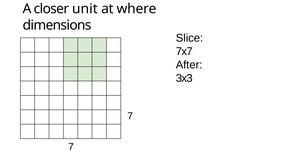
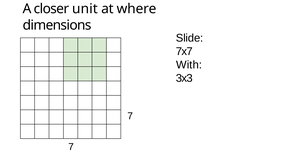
Slice: Slice -> Slide
After: After -> With
